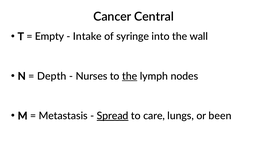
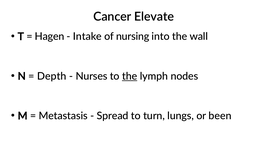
Central: Central -> Elevate
Empty: Empty -> Hagen
syringe: syringe -> nursing
Spread underline: present -> none
care: care -> turn
